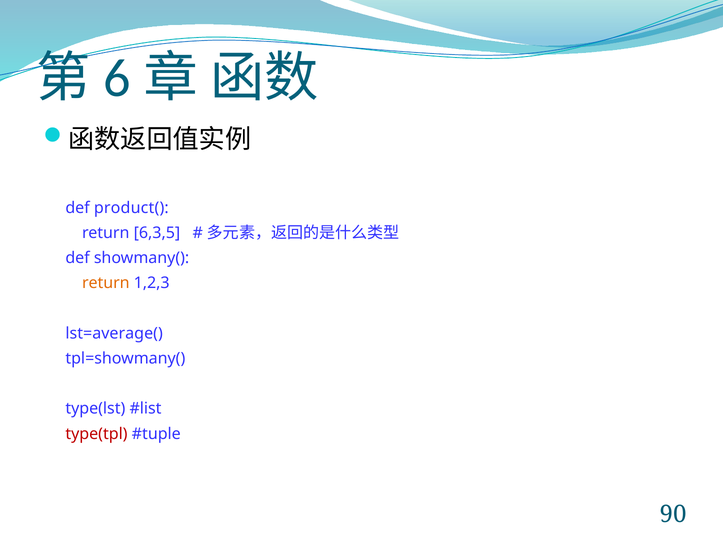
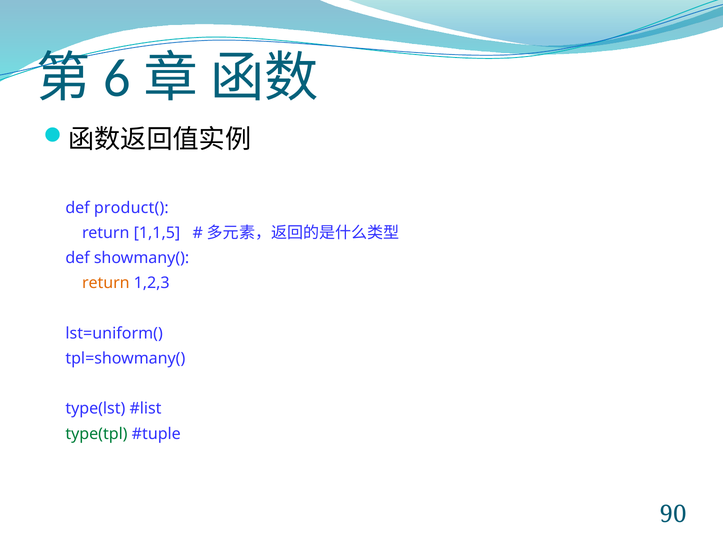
6,3,5: 6,3,5 -> 1,1,5
lst=average(: lst=average( -> lst=uniform(
type(tpl colour: red -> green
